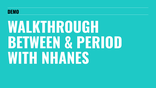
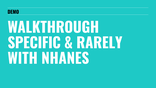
BETWEEN: BETWEEN -> SPECIFIC
PERIOD: PERIOD -> RARELY
